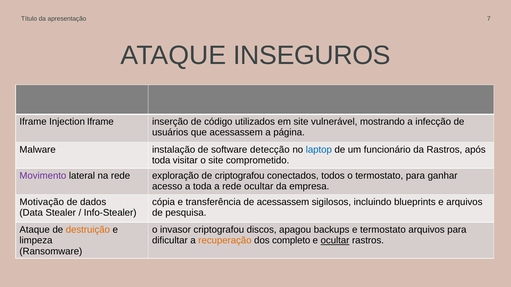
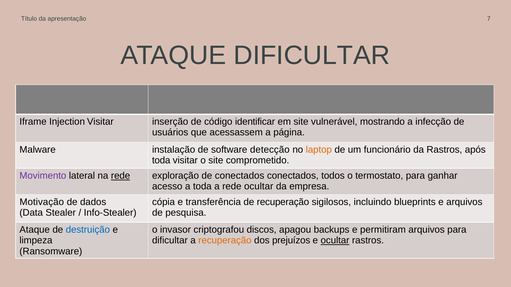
ATAQUE INSEGUROS: INSEGUROS -> DIFICULTAR
Injection Iframe: Iframe -> Visitar
utilizados: utilizados -> identificar
laptop colour: blue -> orange
rede at (121, 176) underline: none -> present
de criptografou: criptografou -> conectados
de acessassem: acessassem -> recuperação
destruição colour: orange -> blue
e termostato: termostato -> permitiram
completo: completo -> prejuízos
